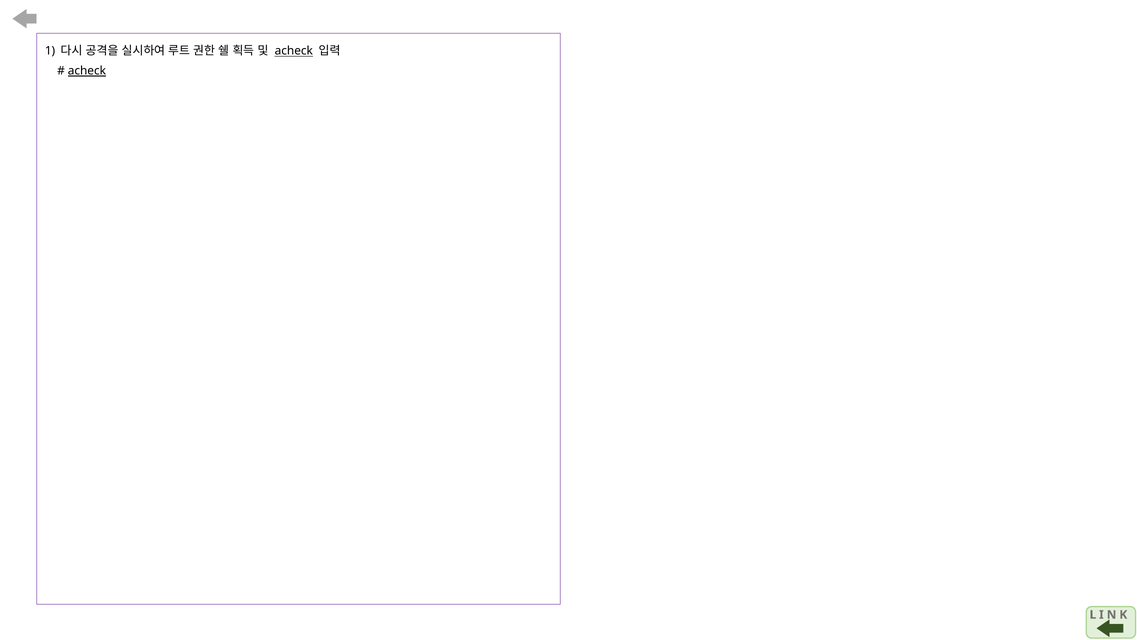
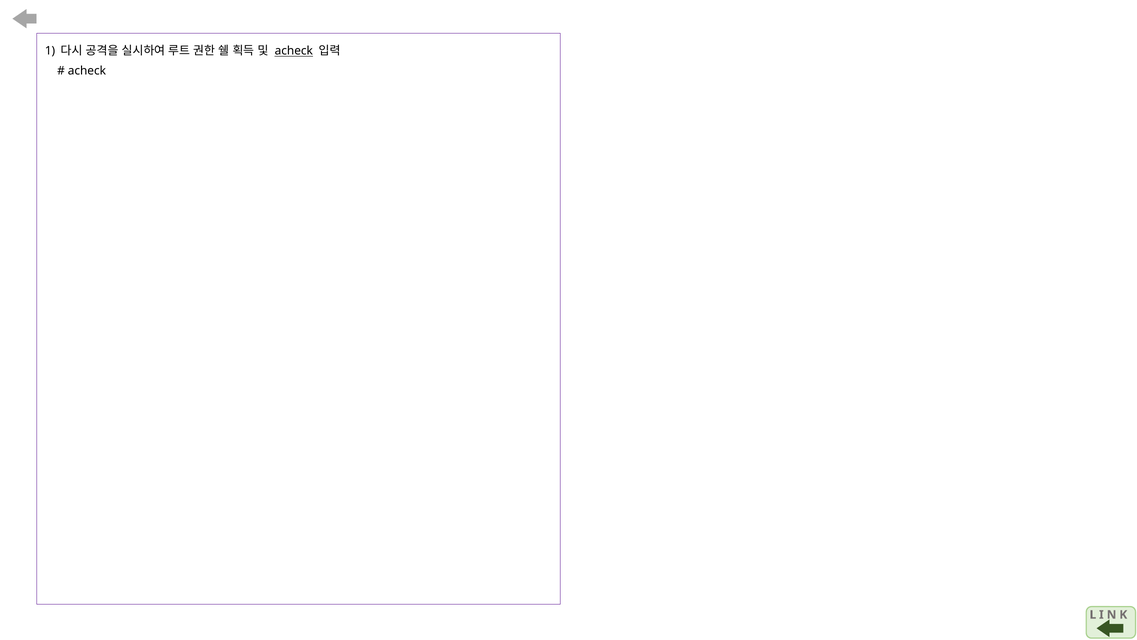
acheck at (87, 71) underline: present -> none
